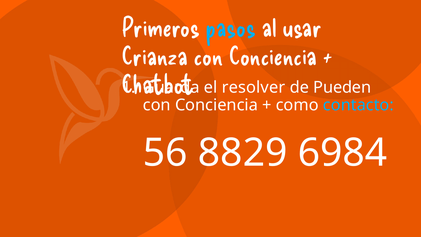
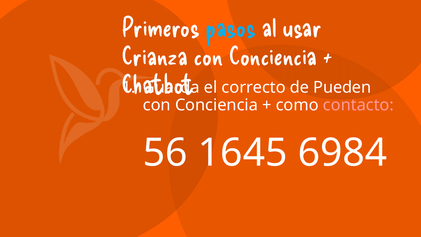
resolver: resolver -> correcto
contacto colour: light blue -> pink
8829: 8829 -> 1645
